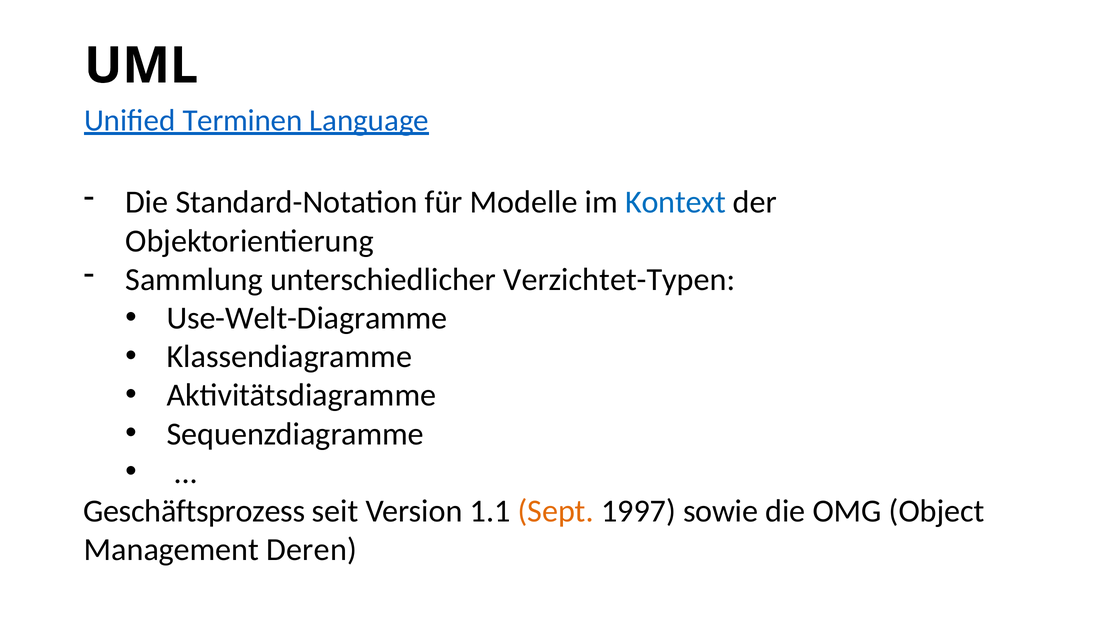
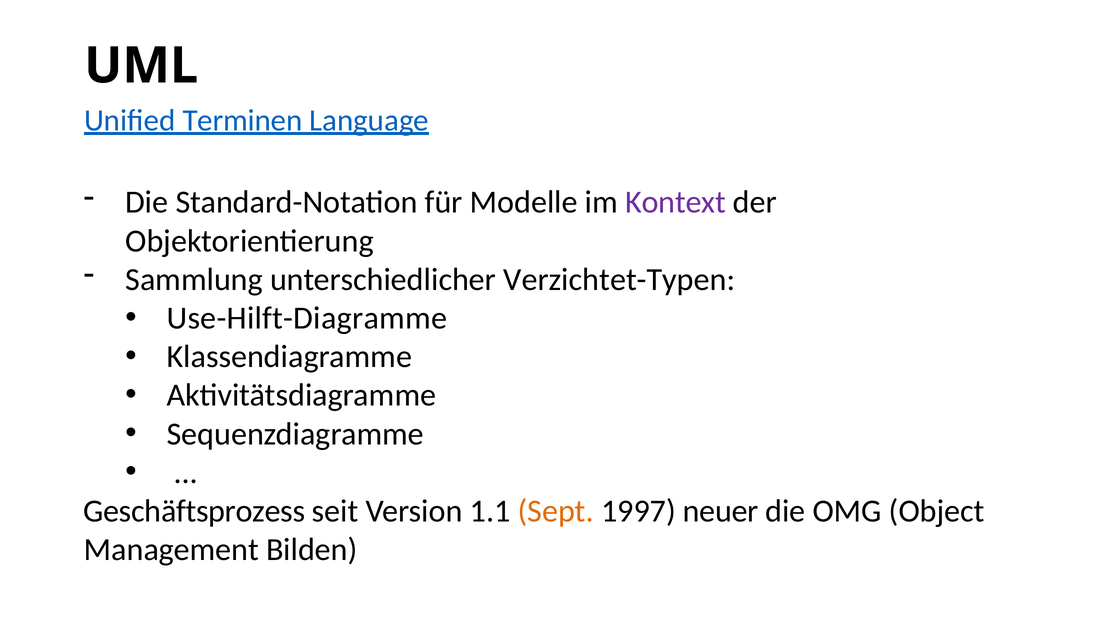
Kontext colour: blue -> purple
Use-Welt-Diagramme: Use-Welt-Diagramme -> Use-Hilft-Diagramme
sowie: sowie -> neuer
Deren: Deren -> Bilden
